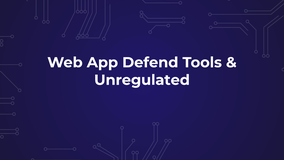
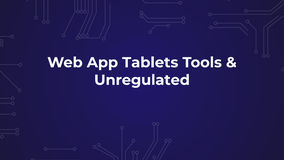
Defend: Defend -> Tablets
